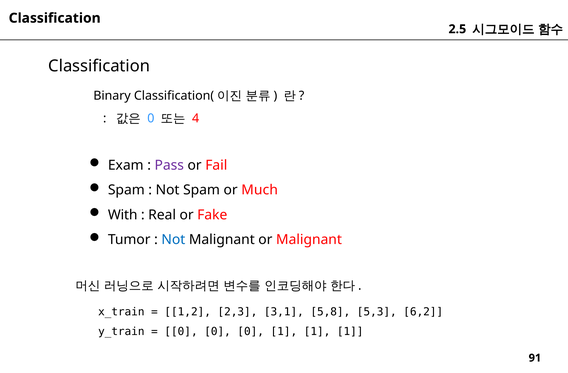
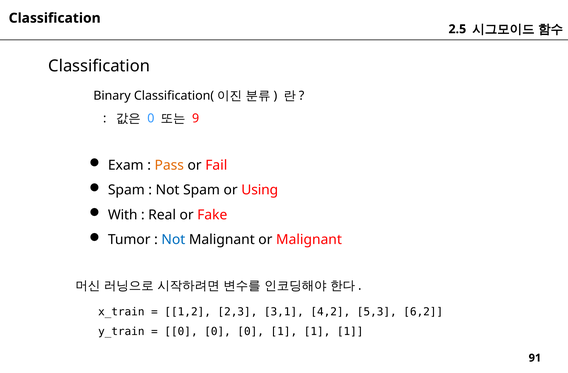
4: 4 -> 9
Pass colour: purple -> orange
Much: Much -> Using
5,8: 5,8 -> 4,2
